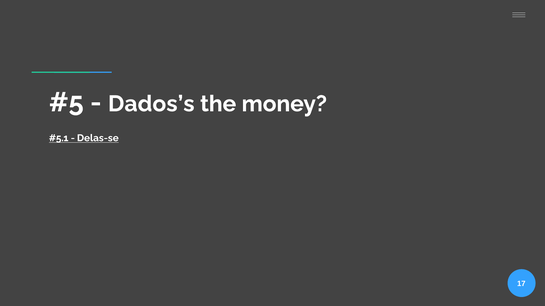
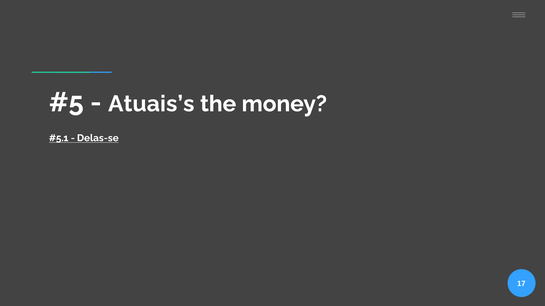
Dados’s: Dados’s -> Atuais’s
